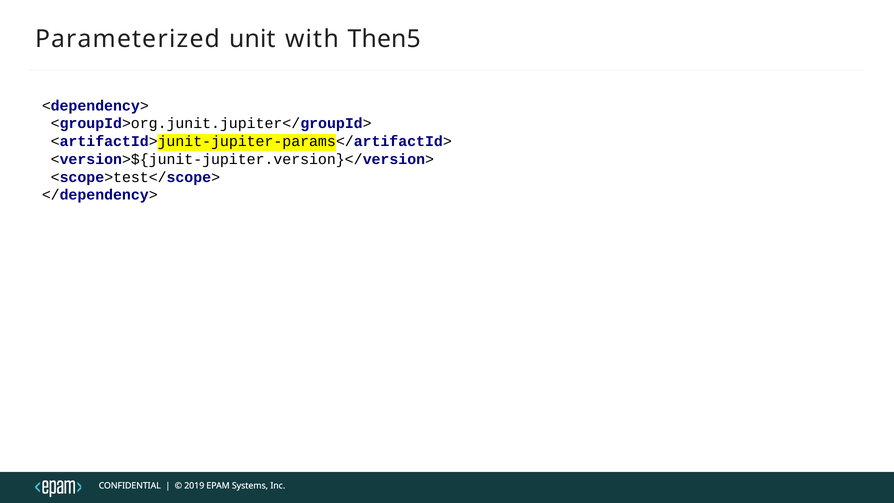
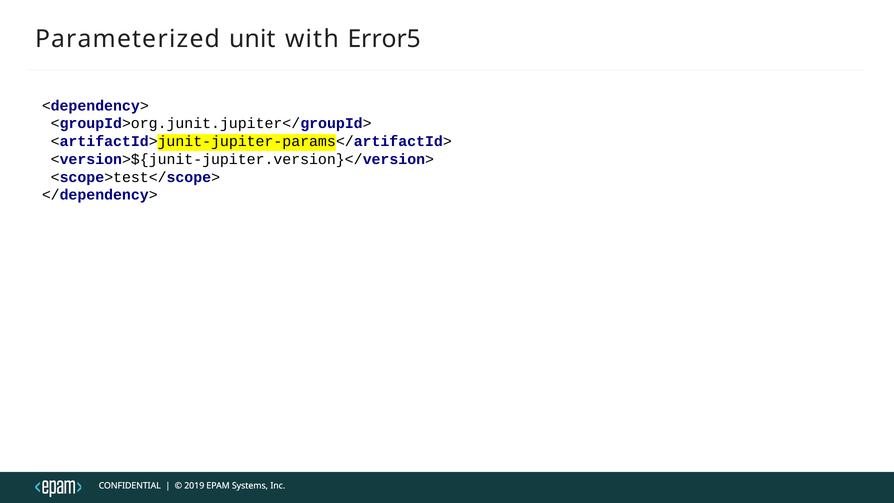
Then5: Then5 -> Error5
